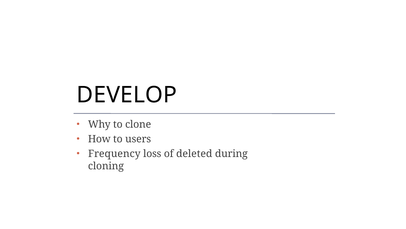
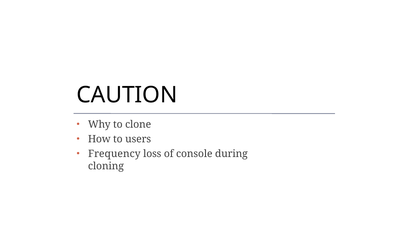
DEVELOP: DEVELOP -> CAUTION
deleted: deleted -> console
